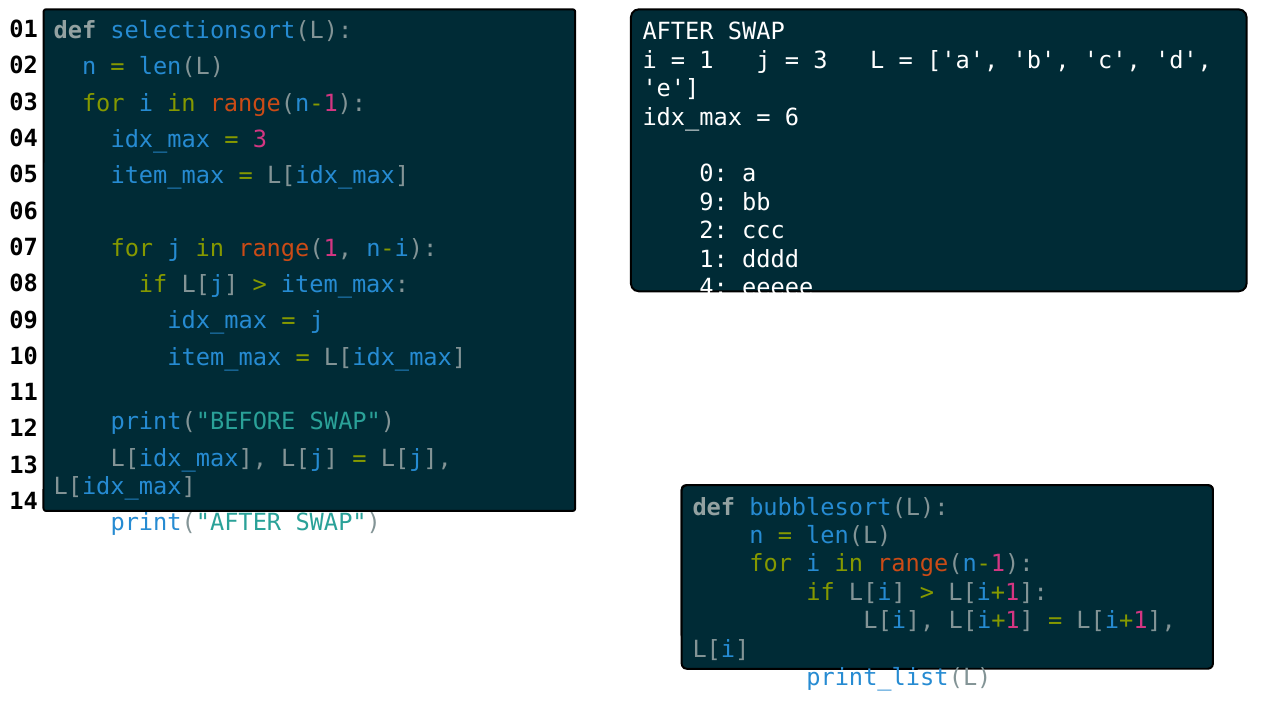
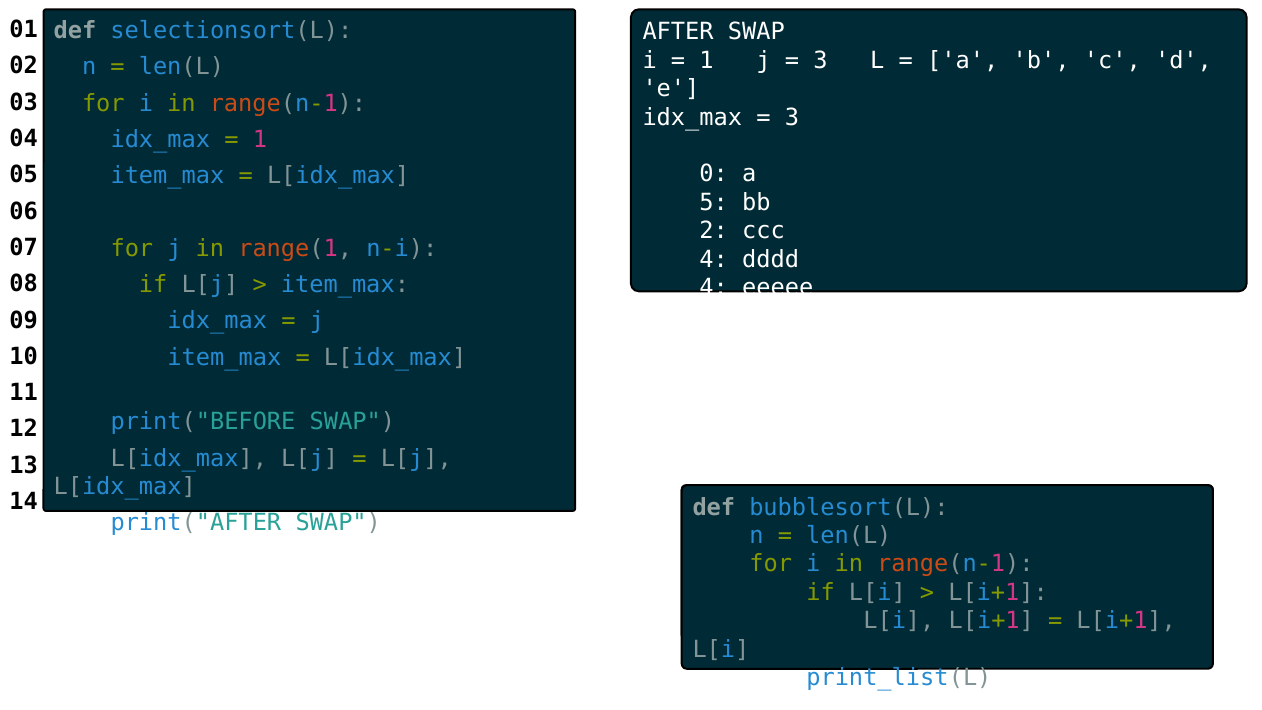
6 at (792, 117): 6 -> 3
3 at (260, 139): 3 -> 1
9: 9 -> 5
1 at (714, 259): 1 -> 4
